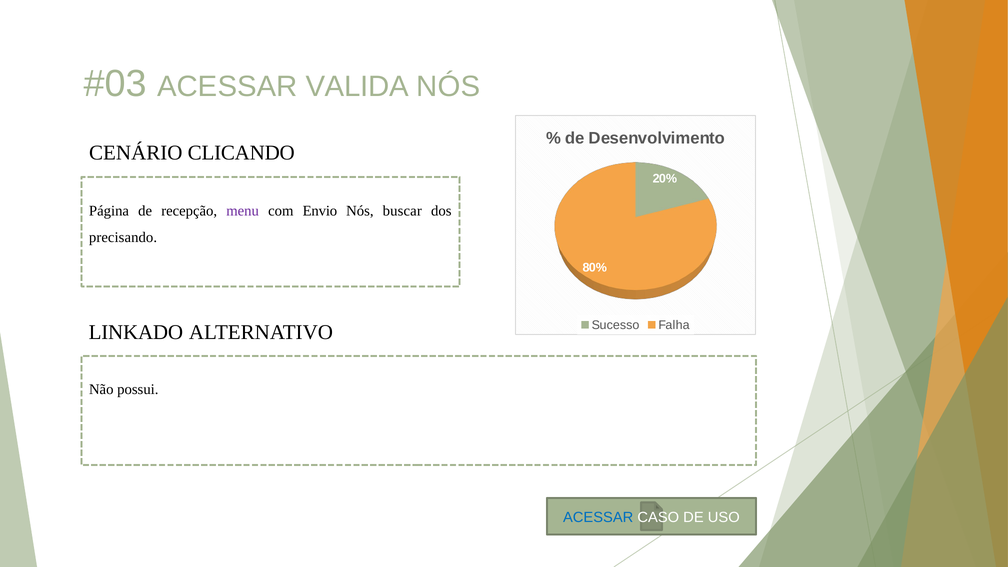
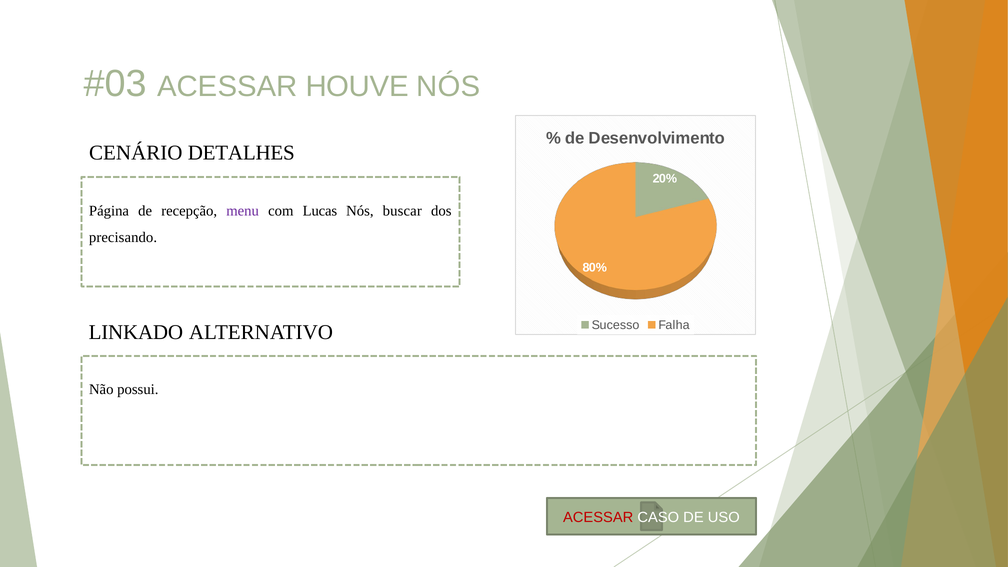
VALIDA: VALIDA -> HOUVE
CLICANDO: CLICANDO -> DETALHES
Envio: Envio -> Lucas
ACESSAR at (598, 517) colour: blue -> red
